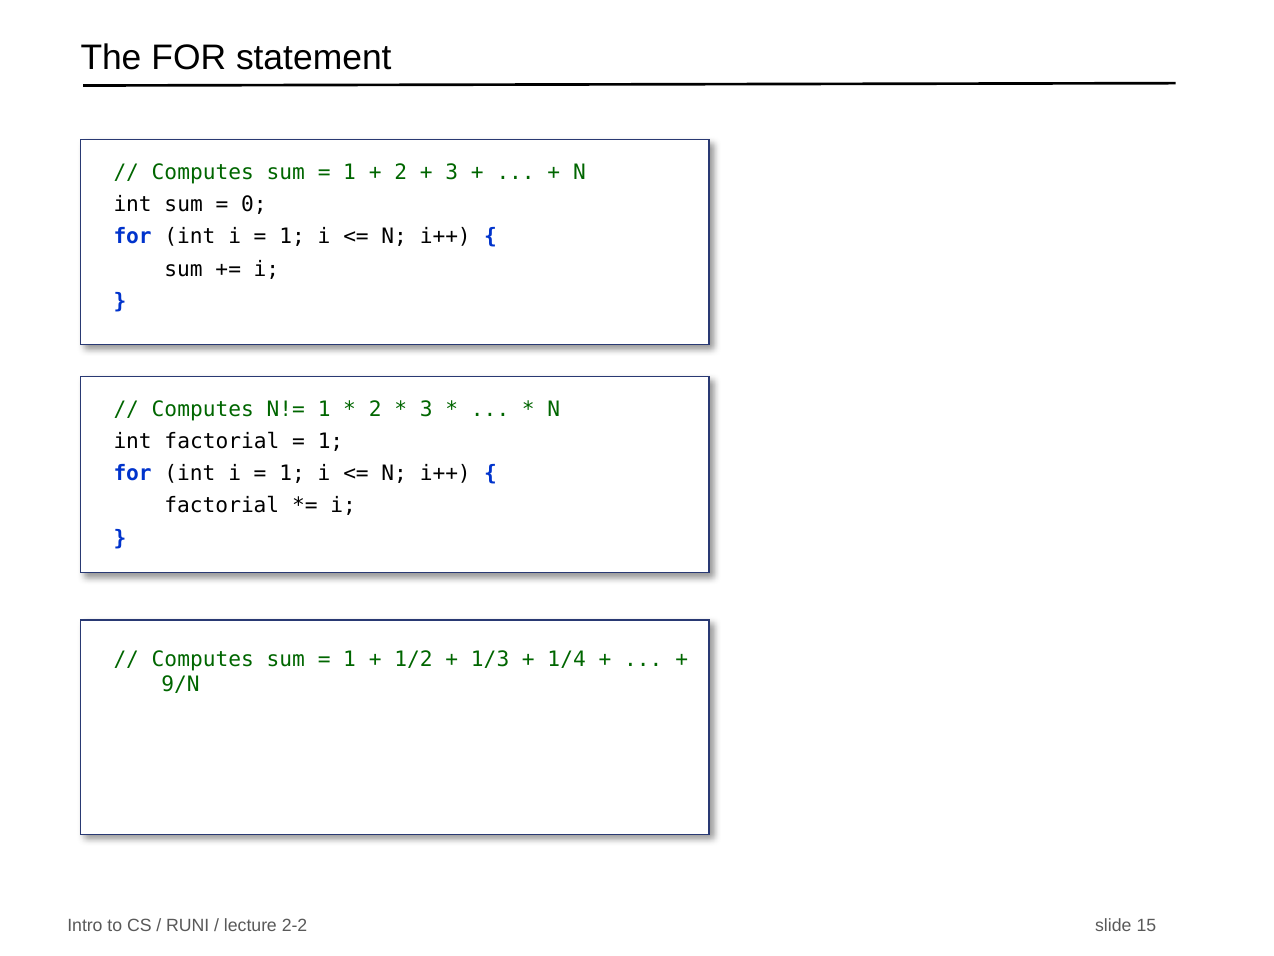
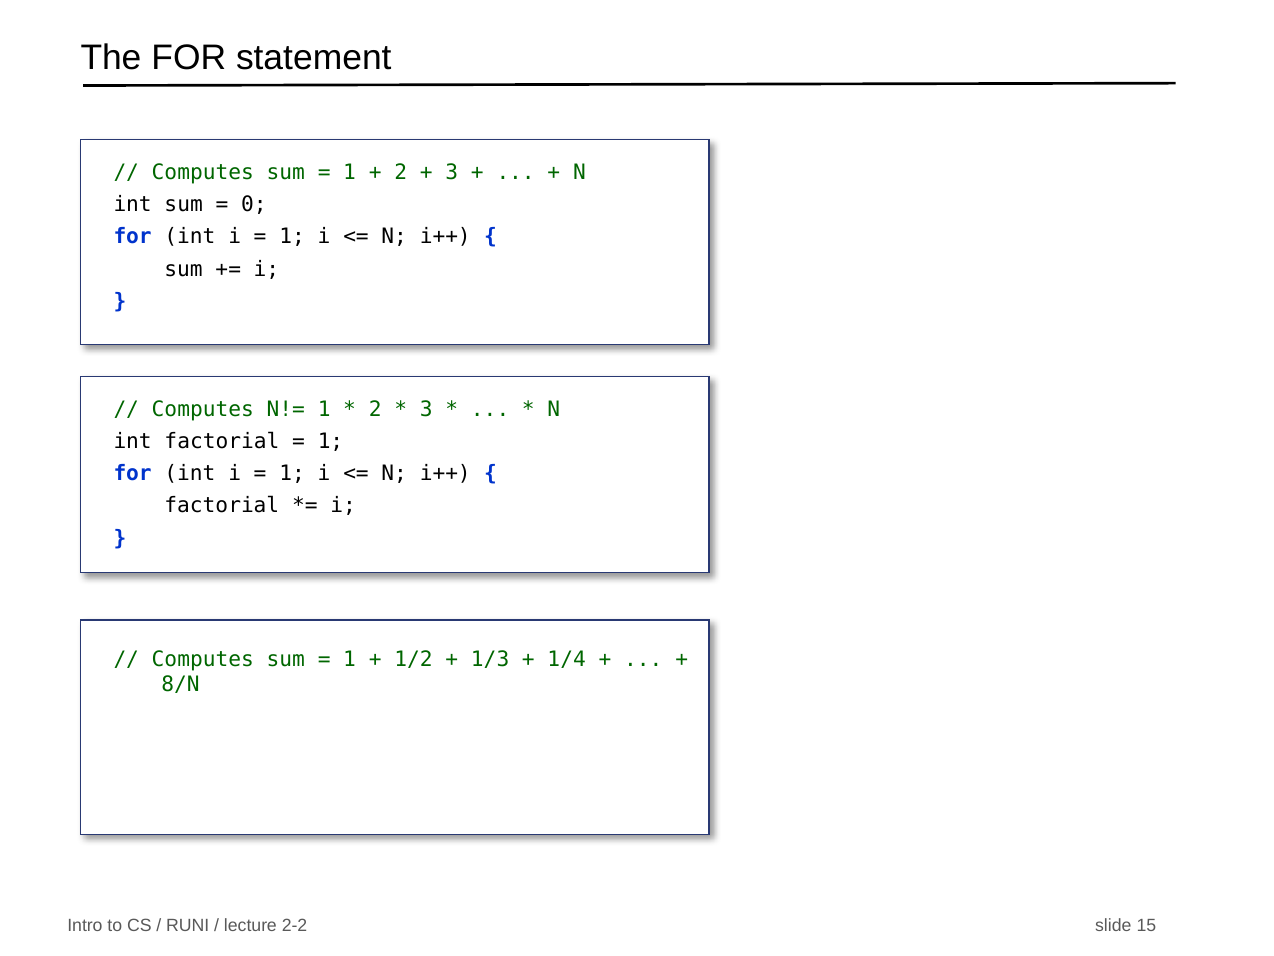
9/N: 9/N -> 8/N
